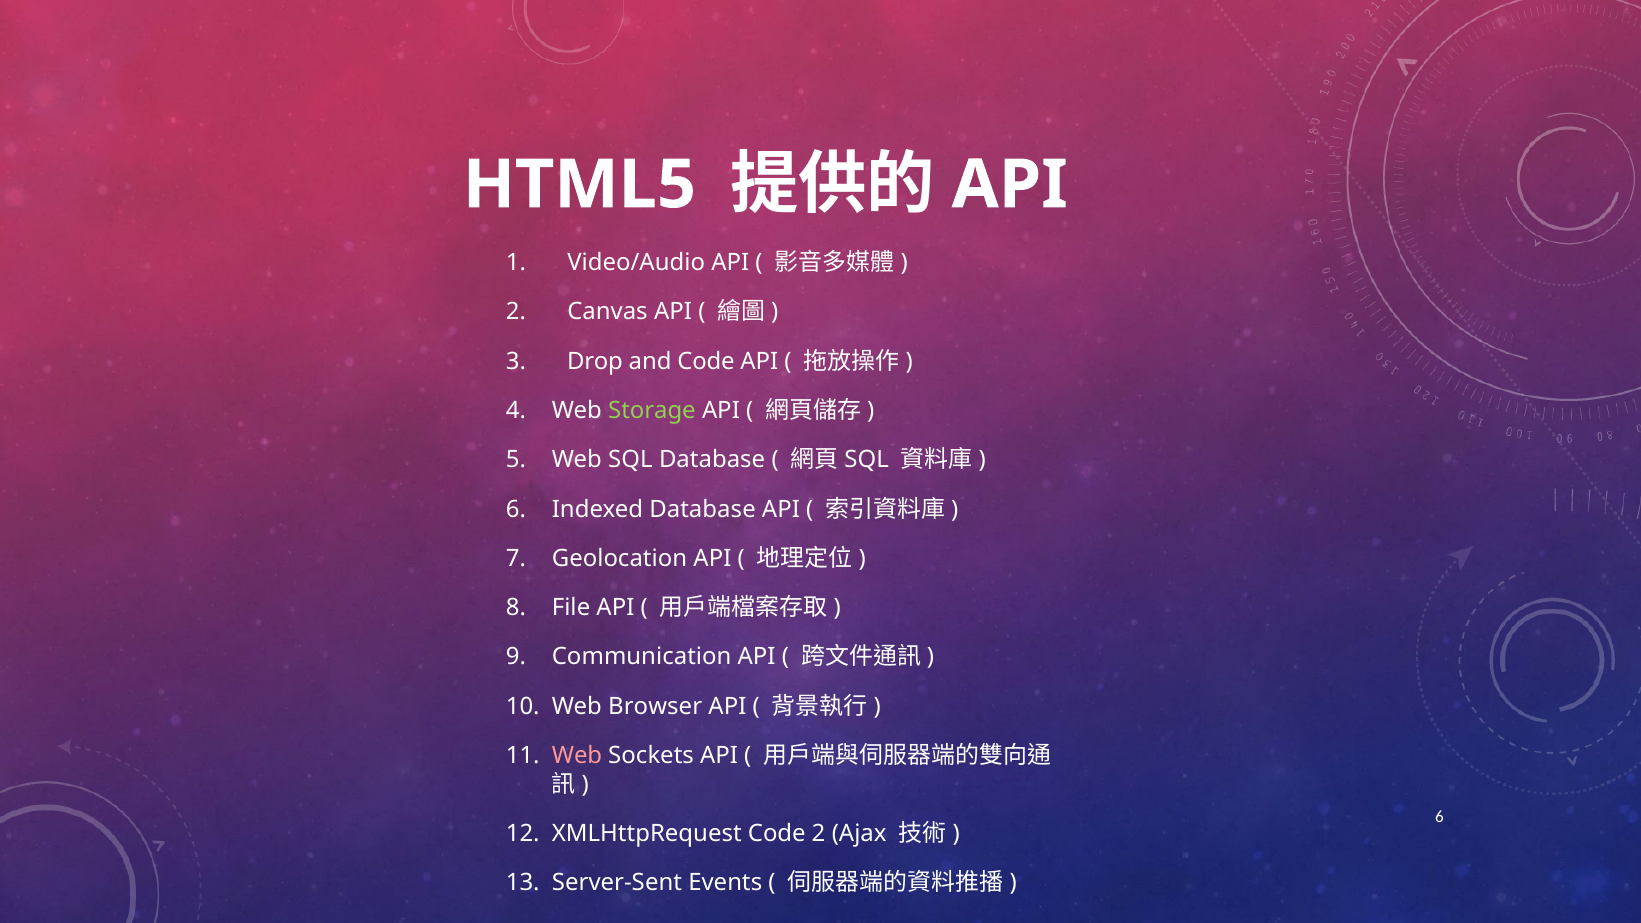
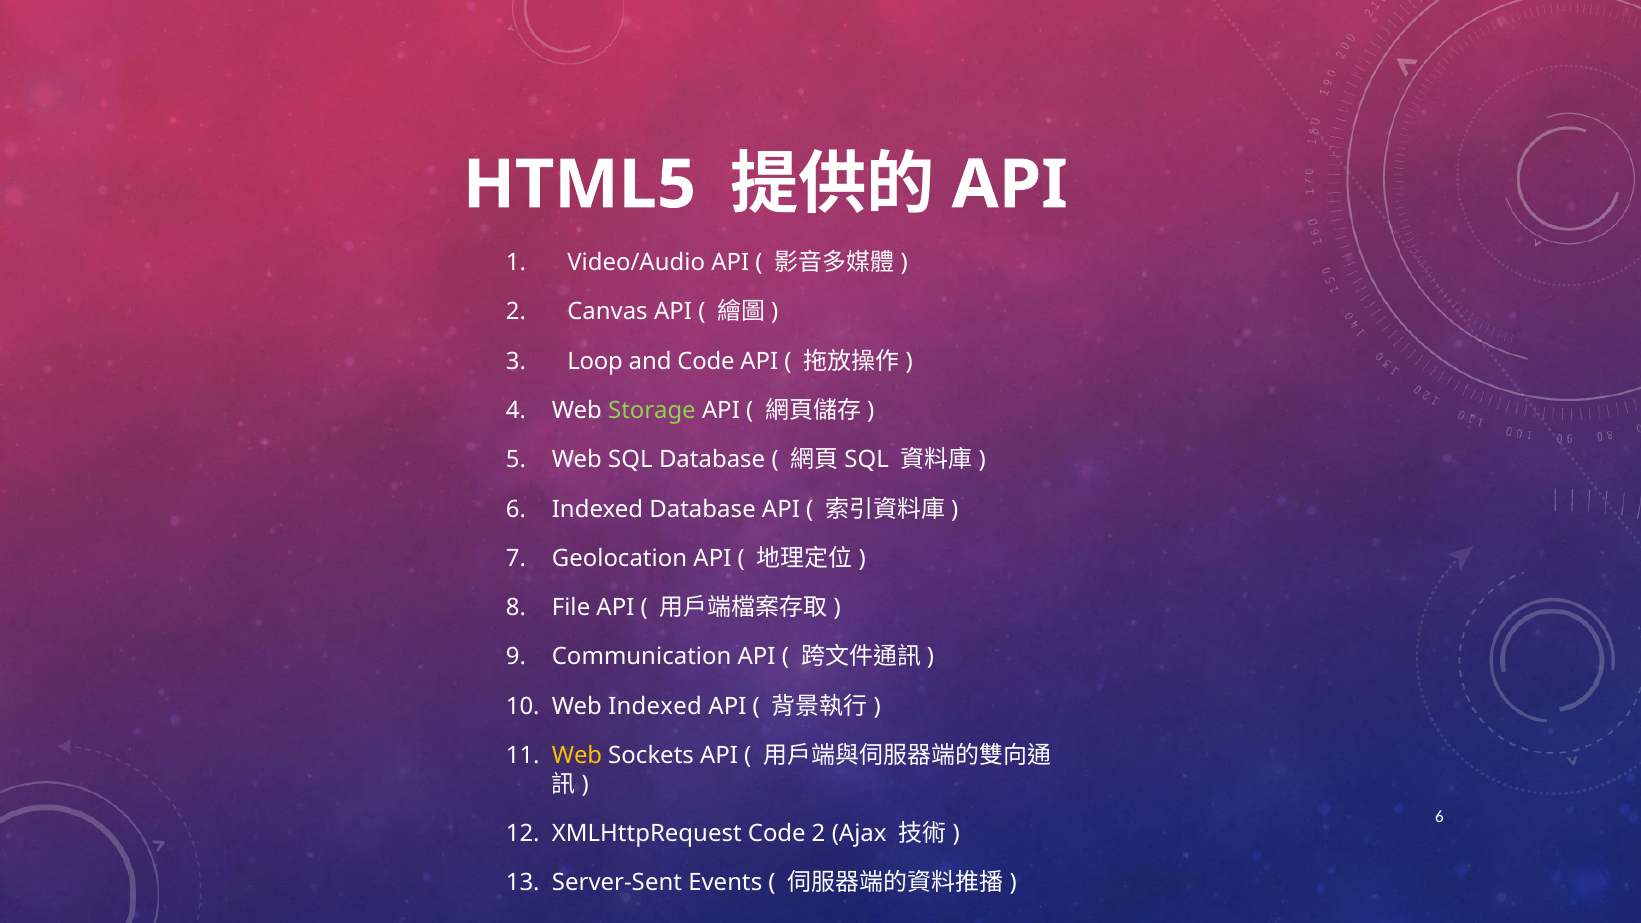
Drop: Drop -> Loop
Web Browser: Browser -> Indexed
Web at (577, 756) colour: pink -> yellow
